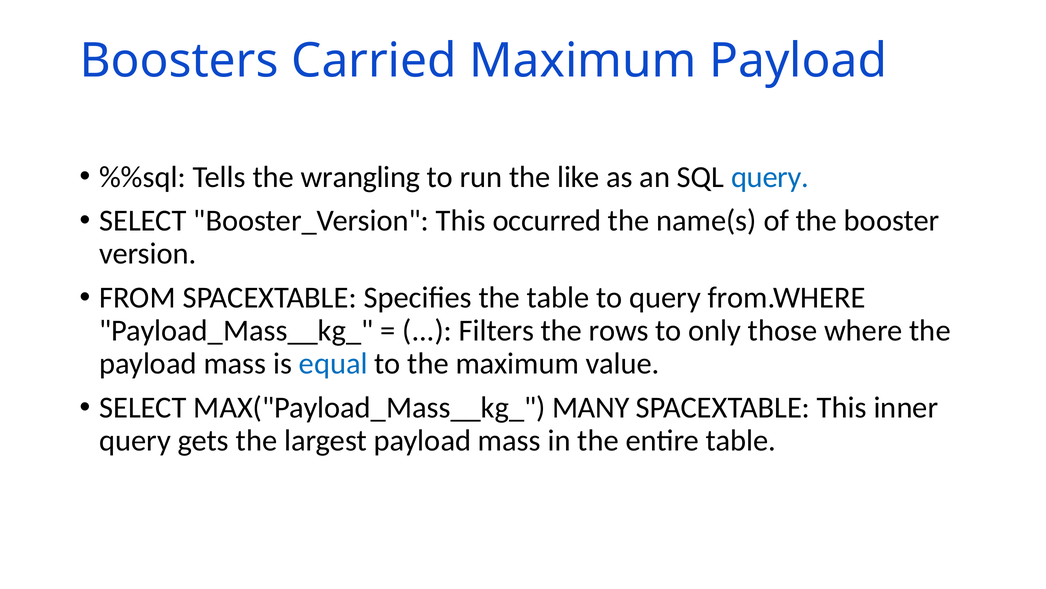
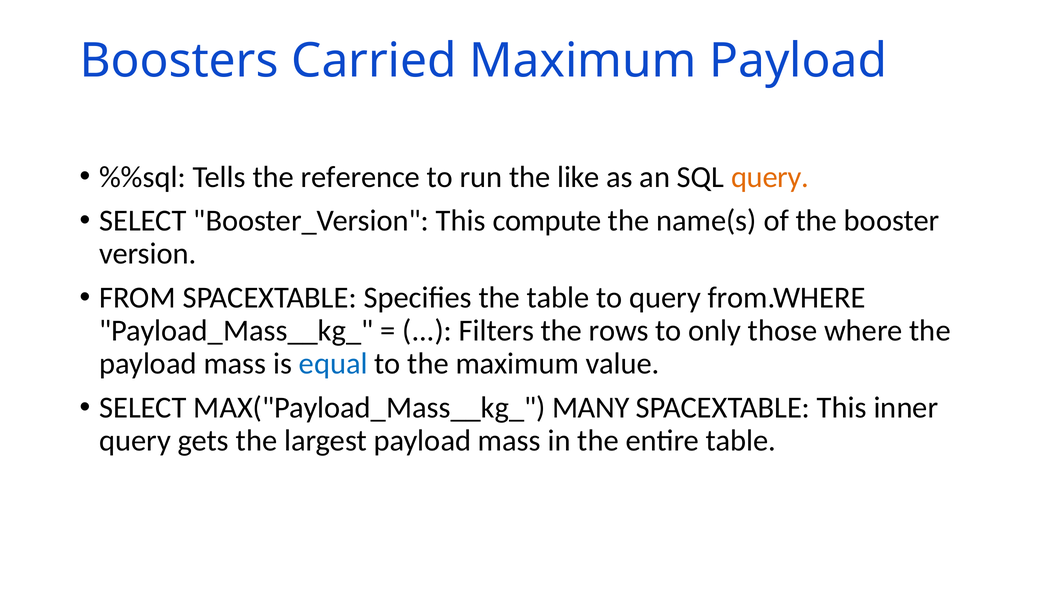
wrangling: wrangling -> reference
query at (770, 177) colour: blue -> orange
occurred: occurred -> compute
